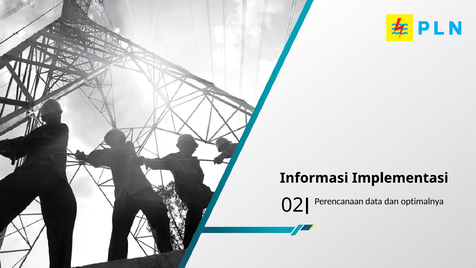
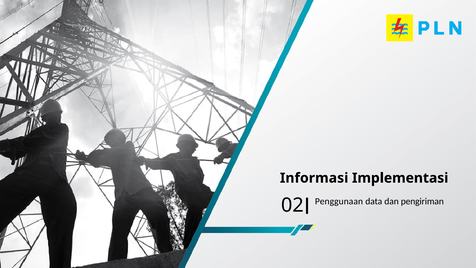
Perencanaan: Perencanaan -> Penggunaan
optimalnya: optimalnya -> pengiriman
